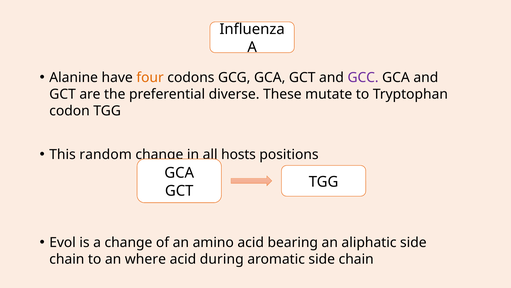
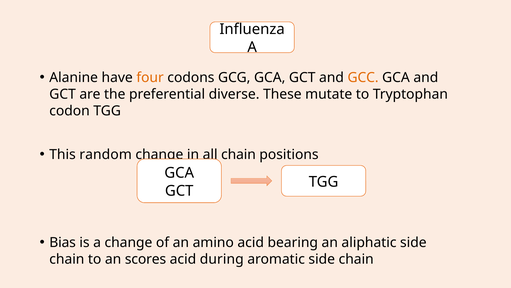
GCC colour: purple -> orange
hosts at (239, 154): hosts -> chain
Evol: Evol -> Bias
where: where -> scores
